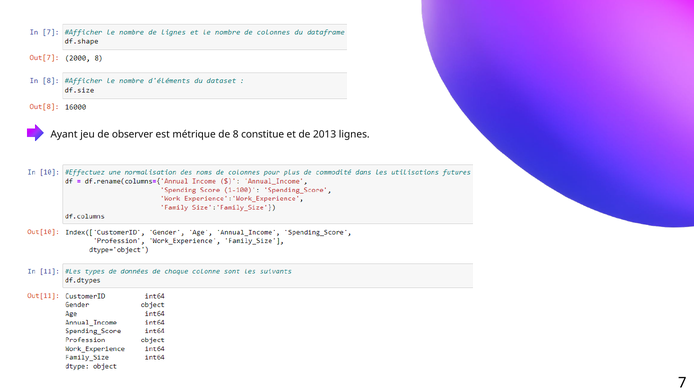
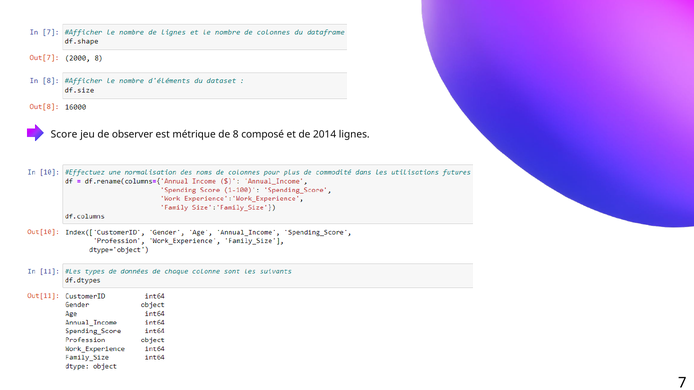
Ayant: Ayant -> Score
constitue: constitue -> composé
2013: 2013 -> 2014
